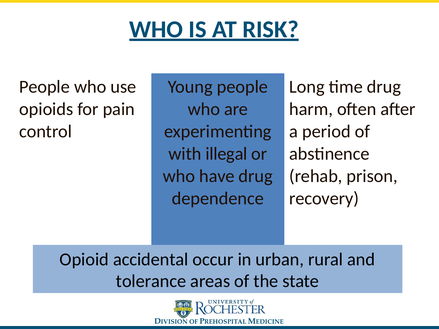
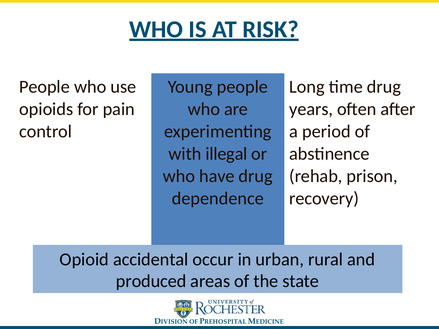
harm: harm -> years
tolerance: tolerance -> produced
